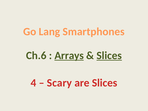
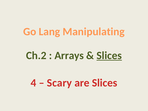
Smartphones: Smartphones -> Manipulating
Ch.6: Ch.6 -> Ch.2
Arrays underline: present -> none
